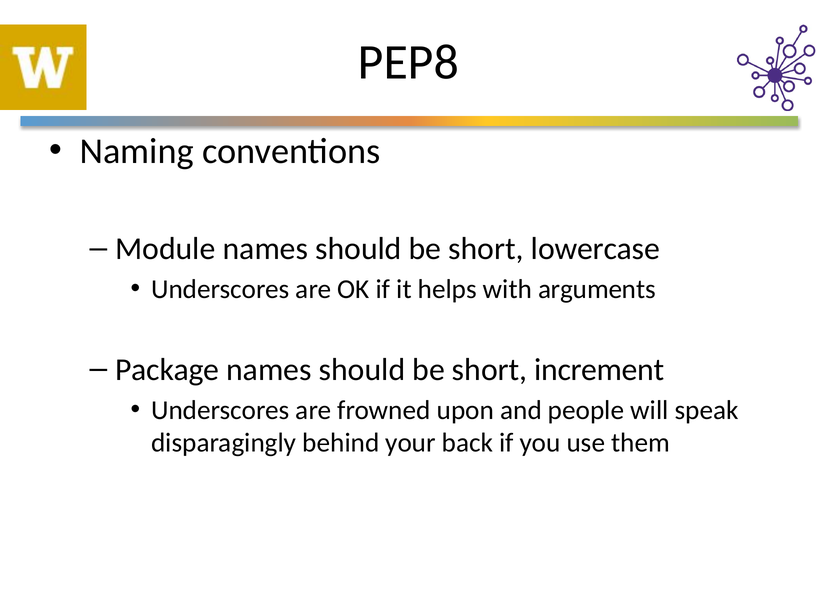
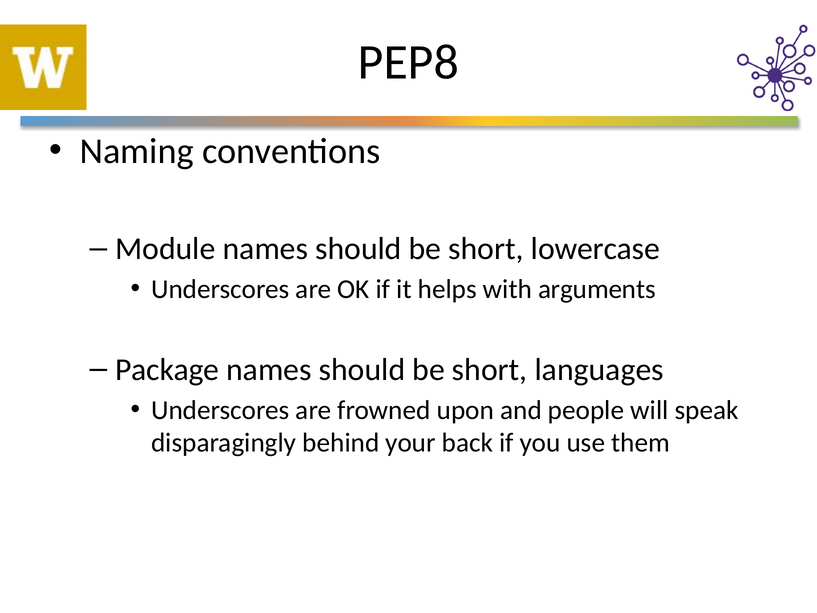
increment: increment -> languages
